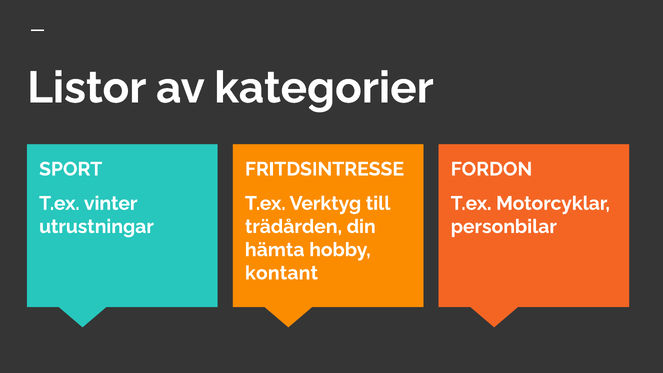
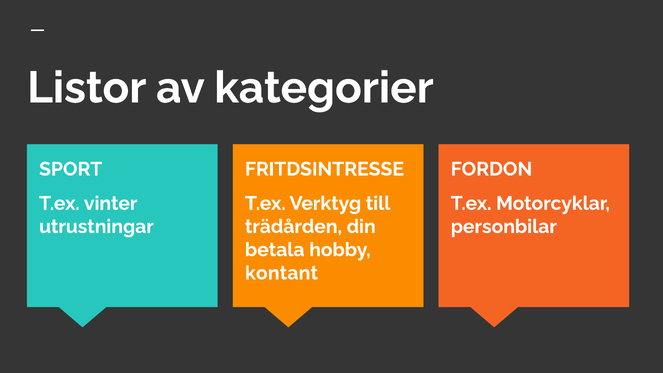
hämta: hämta -> betala
